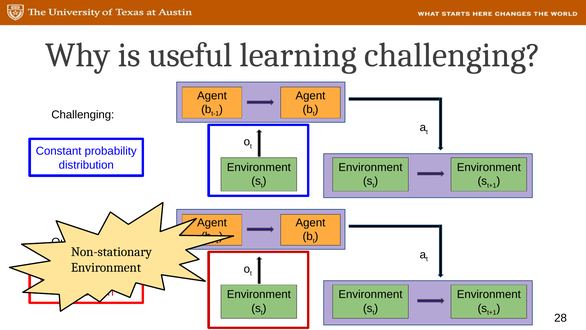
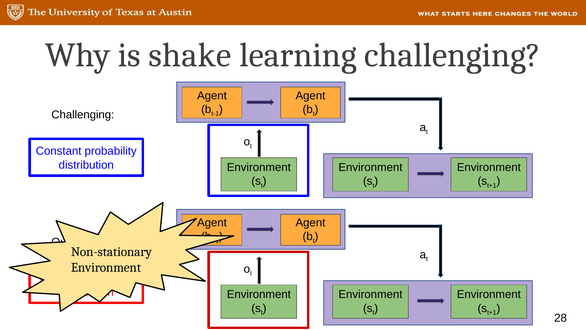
useful: useful -> shake
